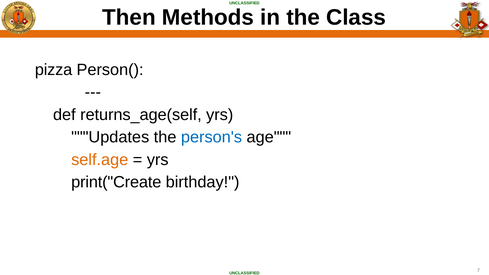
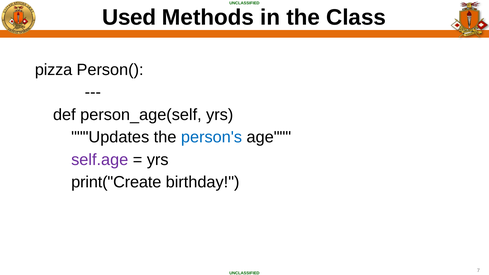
Then: Then -> Used
returns_age(self: returns_age(self -> person_age(self
self.age colour: orange -> purple
